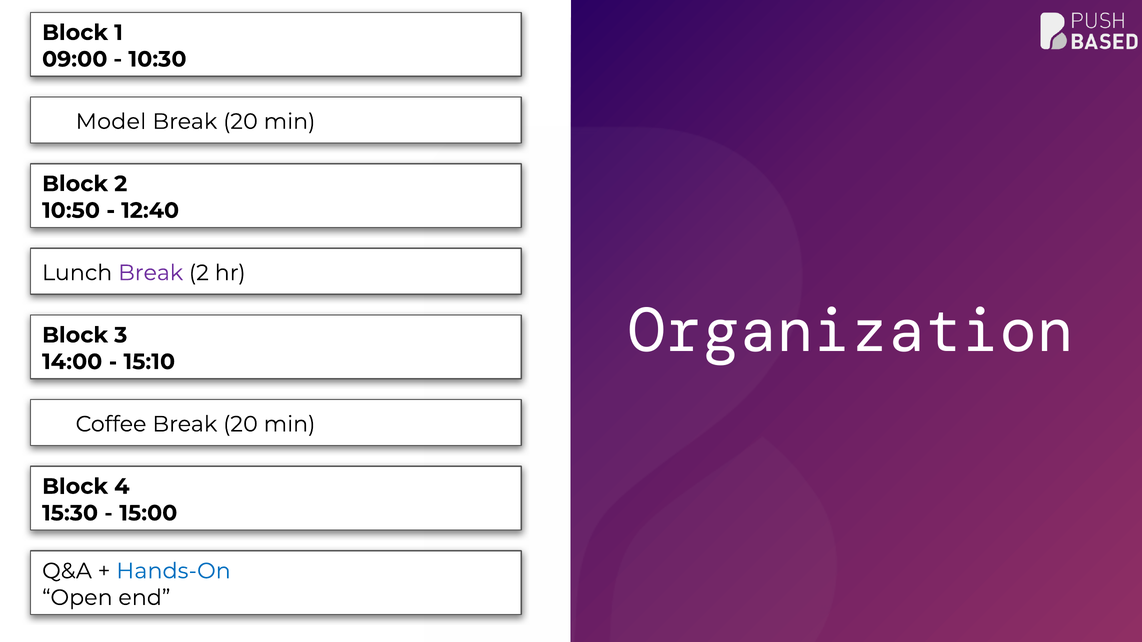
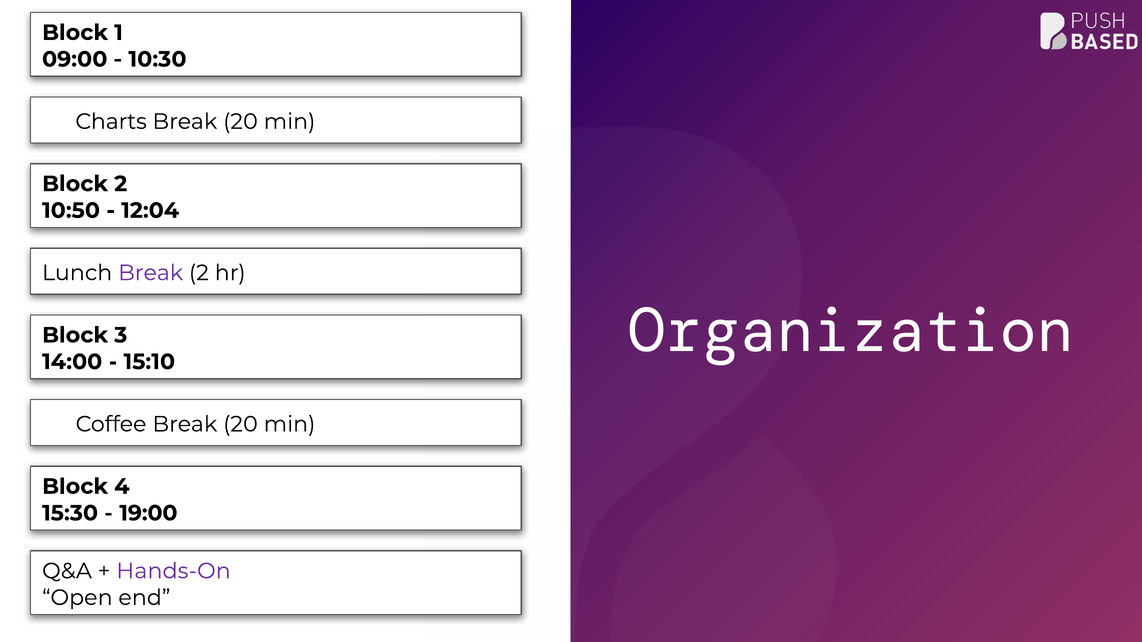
Model: Model -> Charts
12:40: 12:40 -> 12:04
15:00: 15:00 -> 19:00
Hands-On colour: blue -> purple
